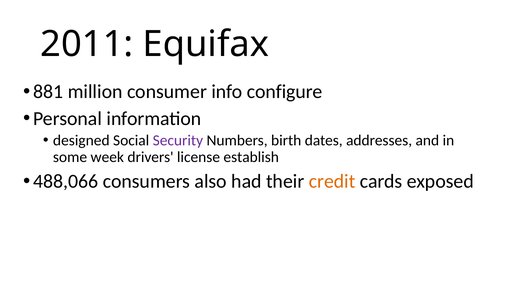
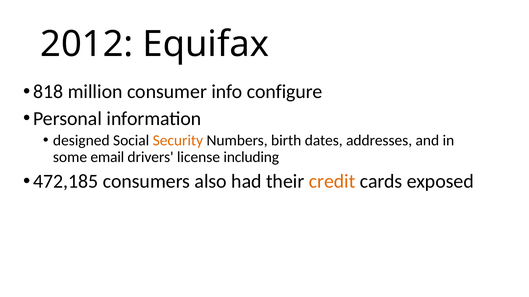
2011: 2011 -> 2012
881: 881 -> 818
Security colour: purple -> orange
week: week -> email
establish: establish -> including
488,066: 488,066 -> 472,185
